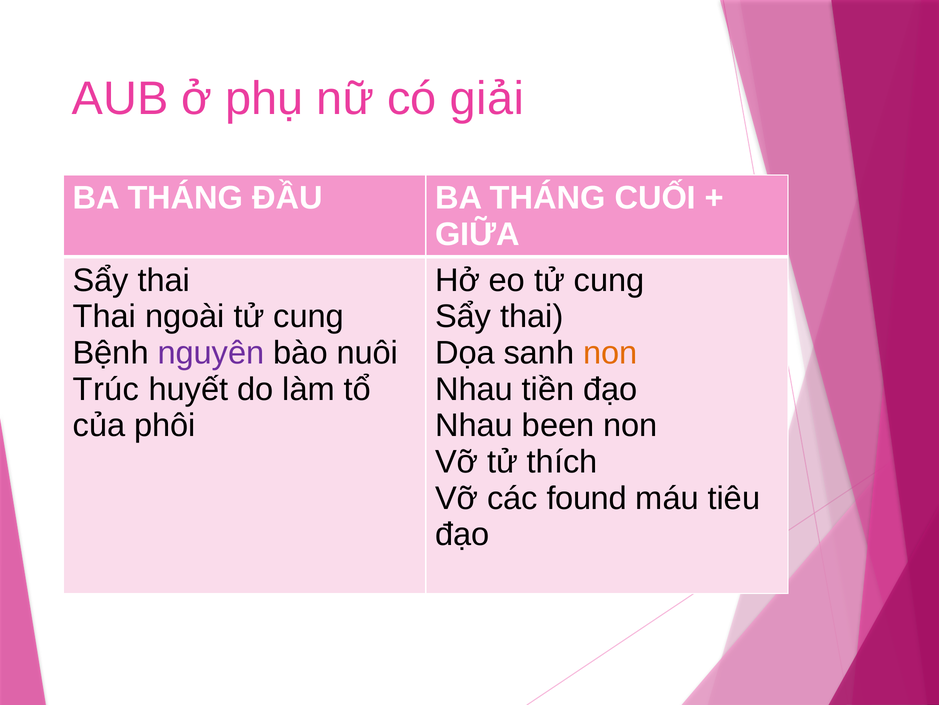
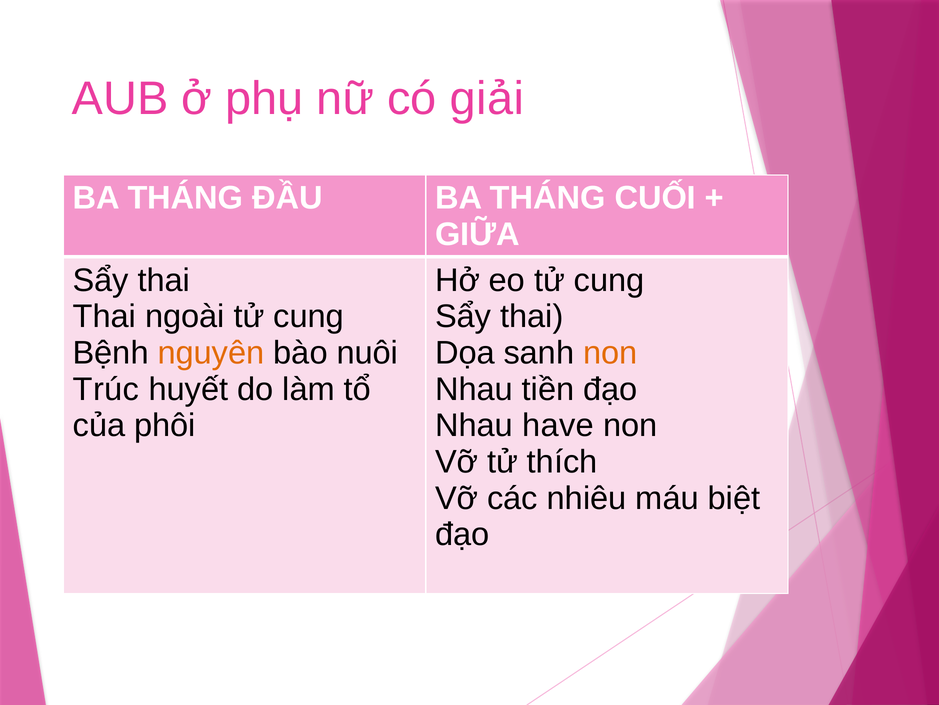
nguyên colour: purple -> orange
been: been -> have
found: found -> nhiêu
tiêu: tiêu -> biệt
